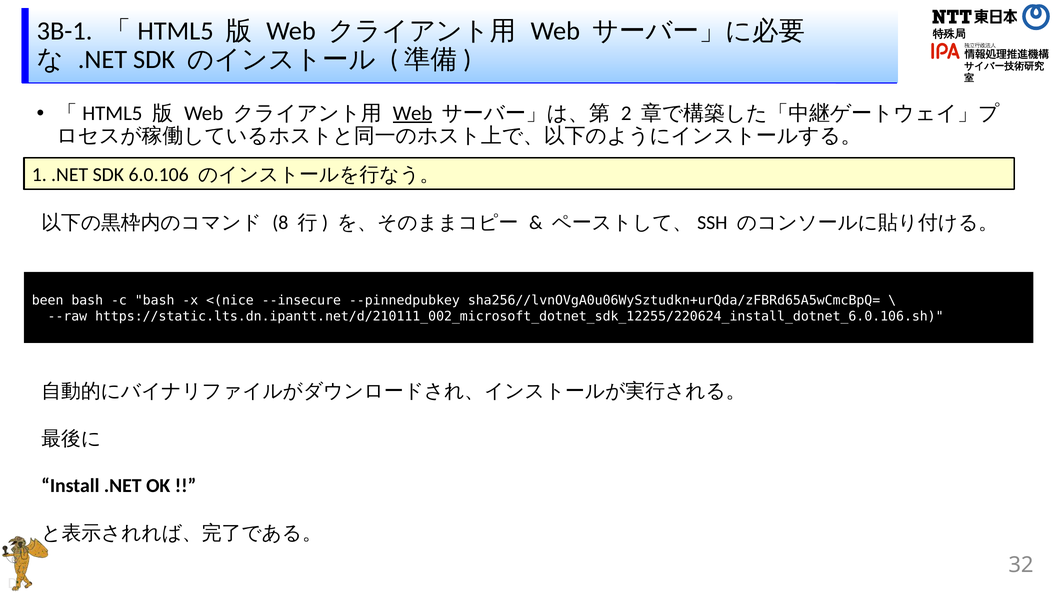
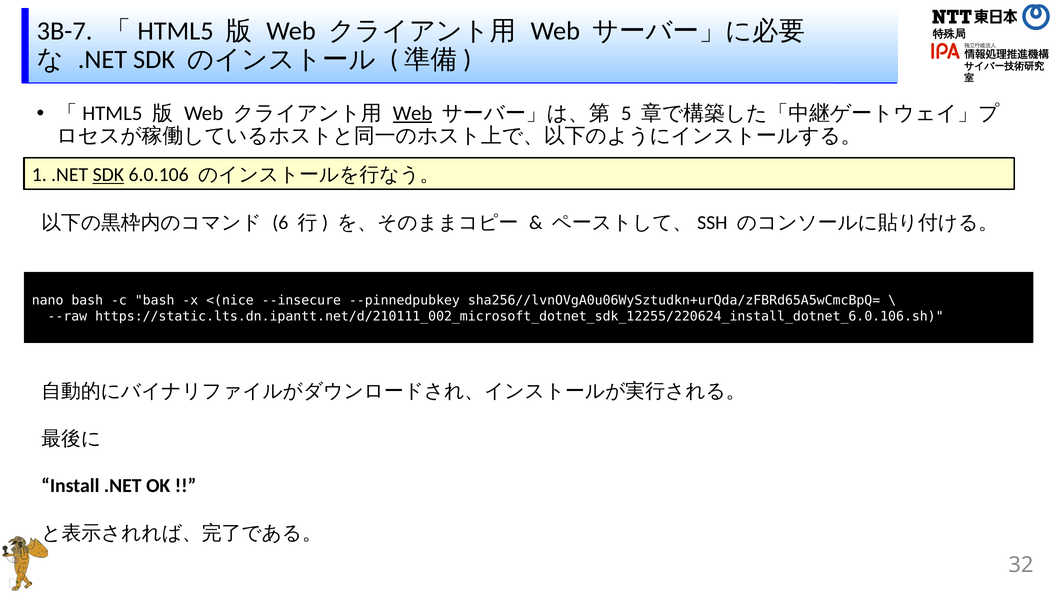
3B-1: 3B-1 -> 3B-7
2: 2 -> 5
SDK at (108, 175) underline: none -> present
8: 8 -> 6
been: been -> nano
